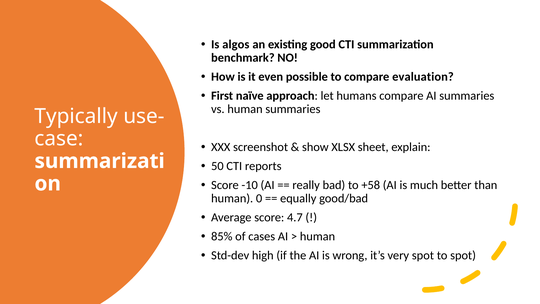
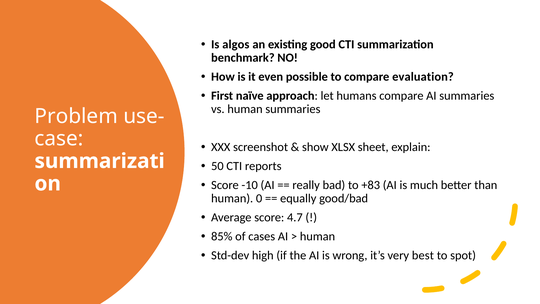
Typically: Typically -> Problem
+58: +58 -> +83
very spot: spot -> best
